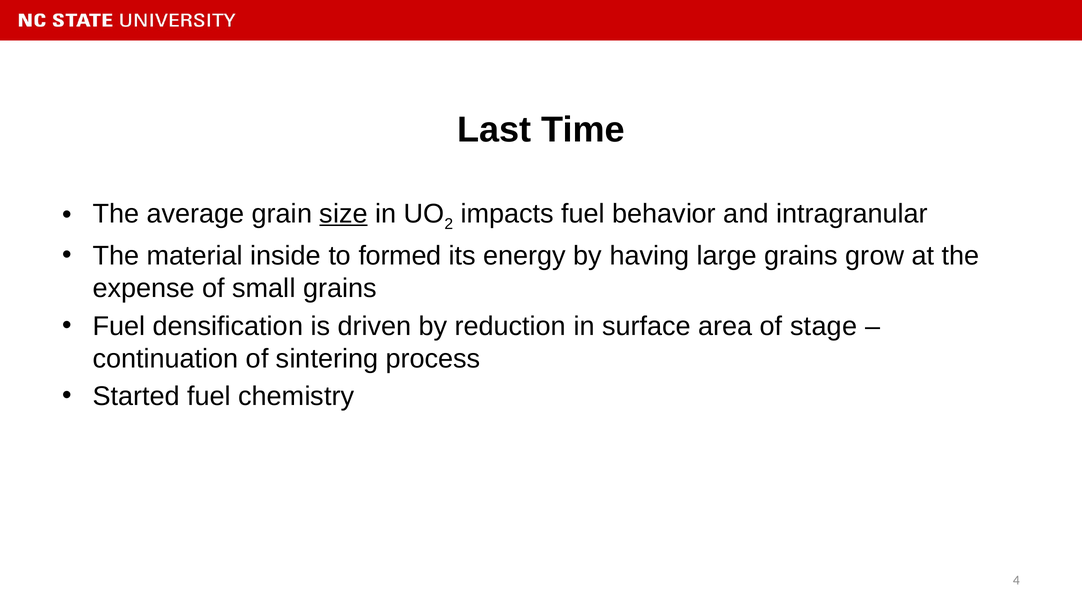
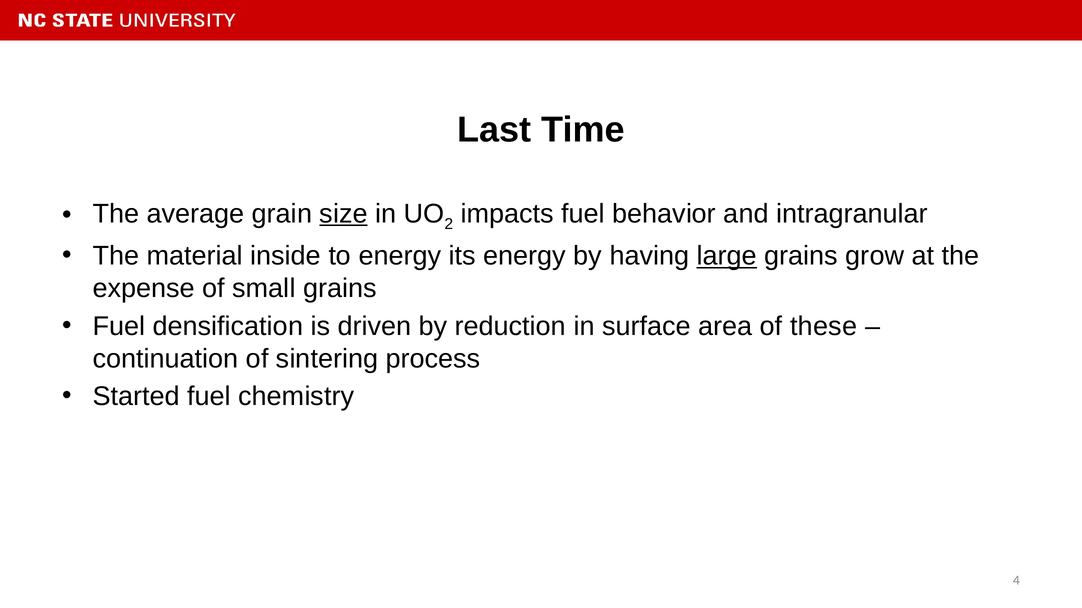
to formed: formed -> energy
large underline: none -> present
stage: stage -> these
